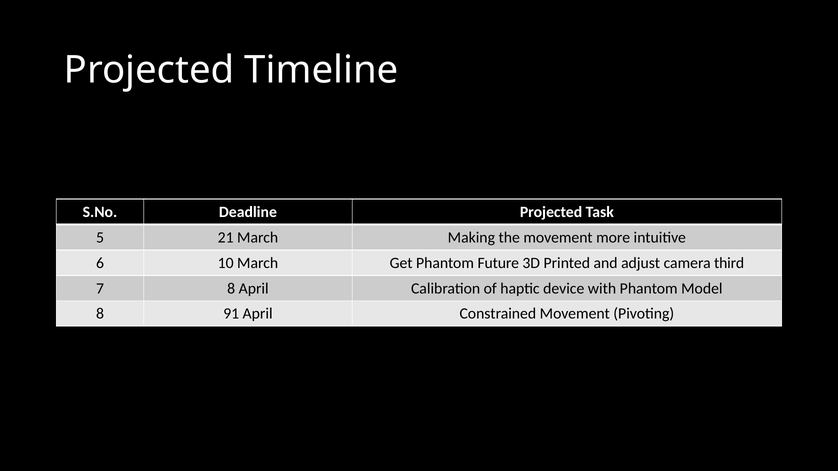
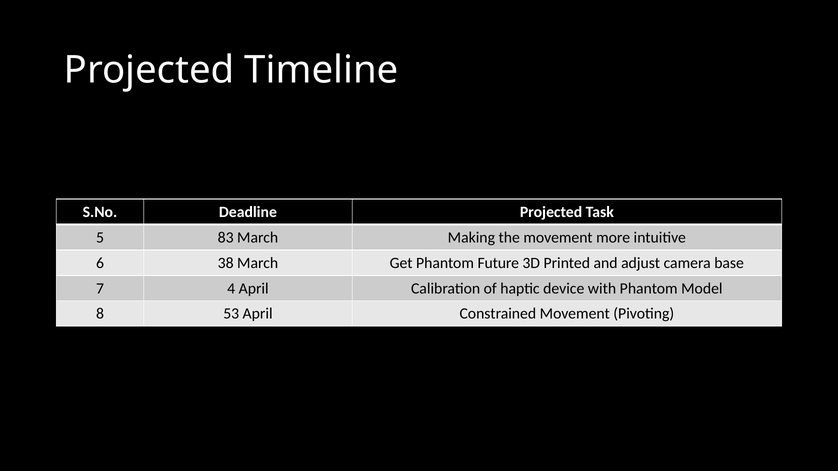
21: 21 -> 83
10: 10 -> 38
third: third -> base
7 8: 8 -> 4
91: 91 -> 53
